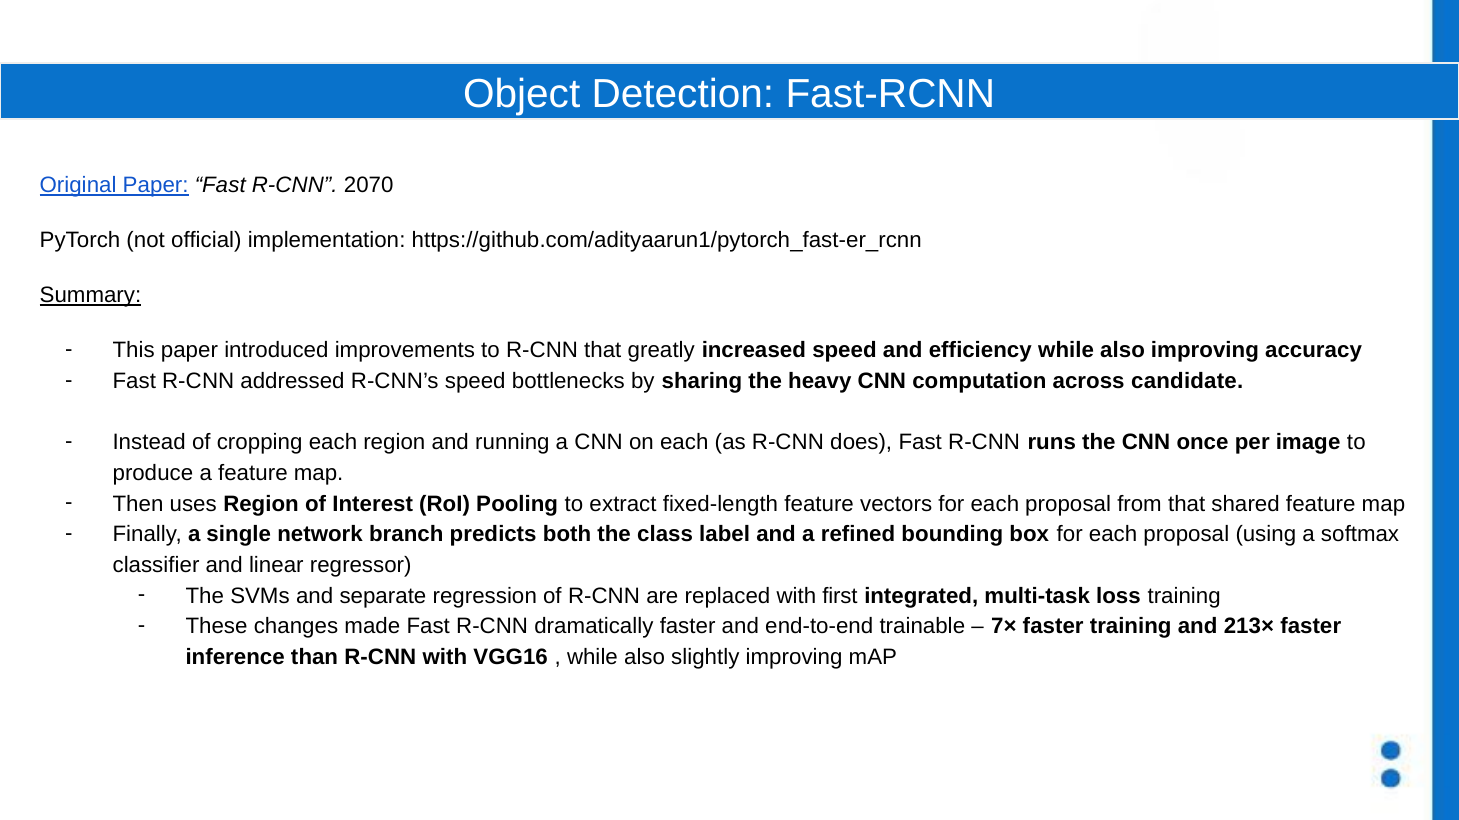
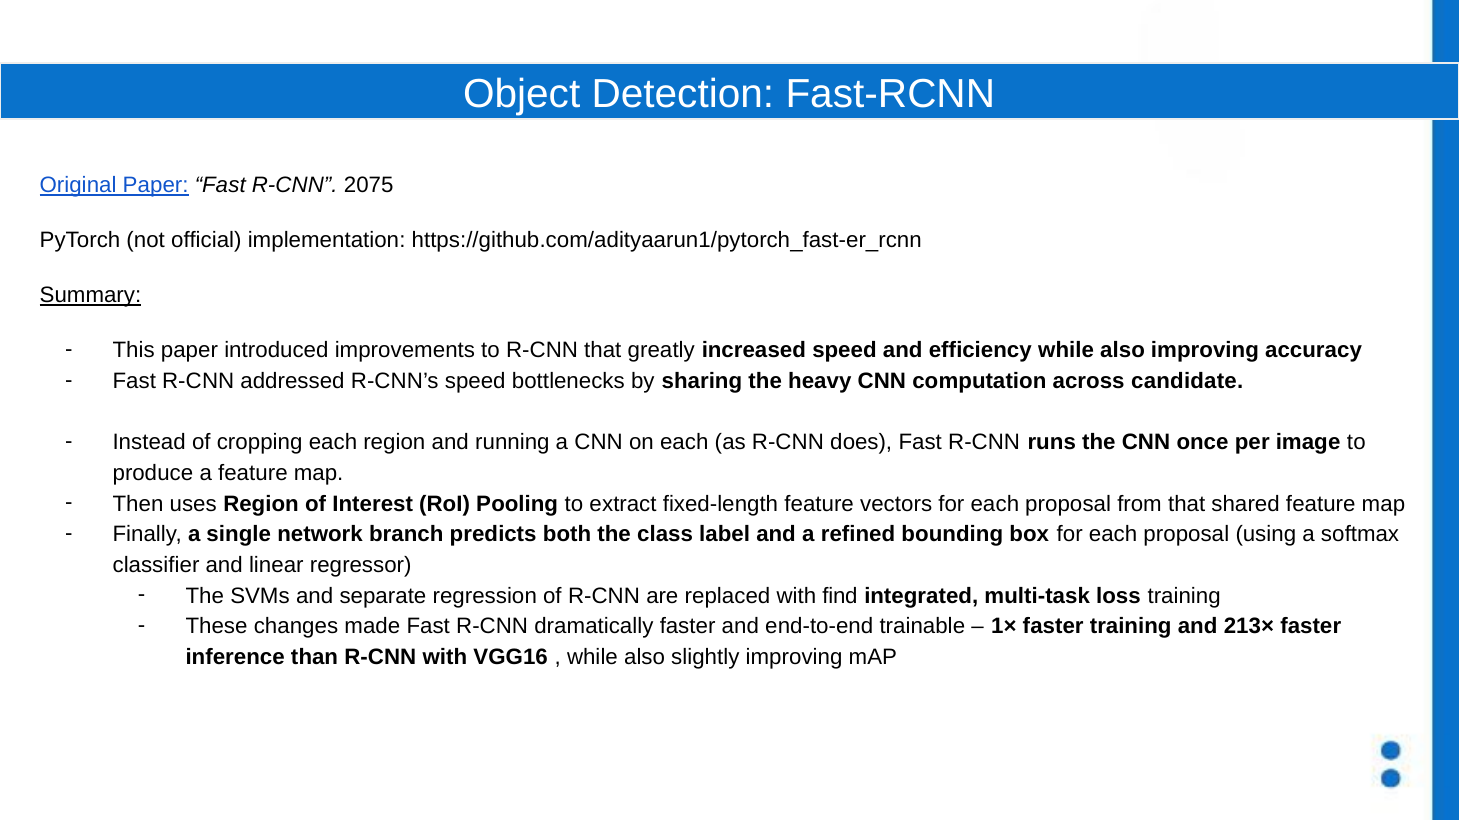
2070: 2070 -> 2075
first: first -> find
7×: 7× -> 1×
